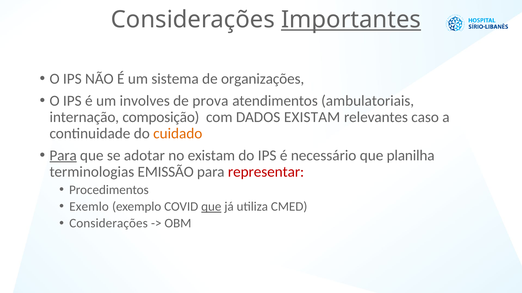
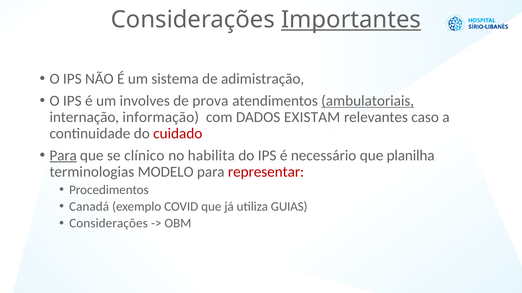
organizações: organizações -> adimistração
ambulatoriais underline: none -> present
composição: composição -> informação
cuidado colour: orange -> red
adotar: adotar -> clínico
no existam: existam -> habilita
EMISSÃO: EMISSÃO -> MODELO
Exemlo: Exemlo -> Canadá
que at (211, 207) underline: present -> none
CMED: CMED -> GUIAS
